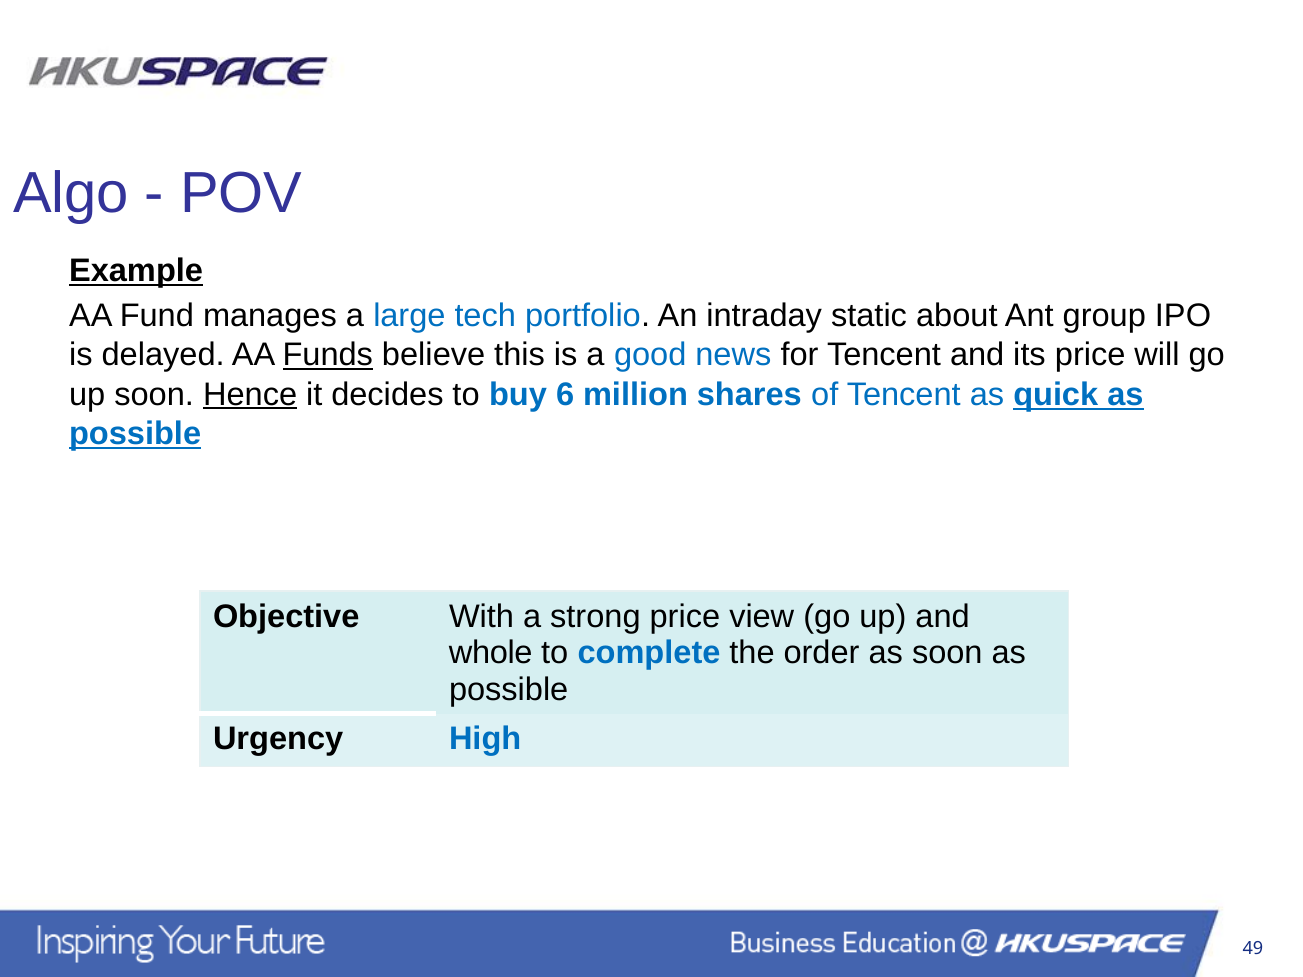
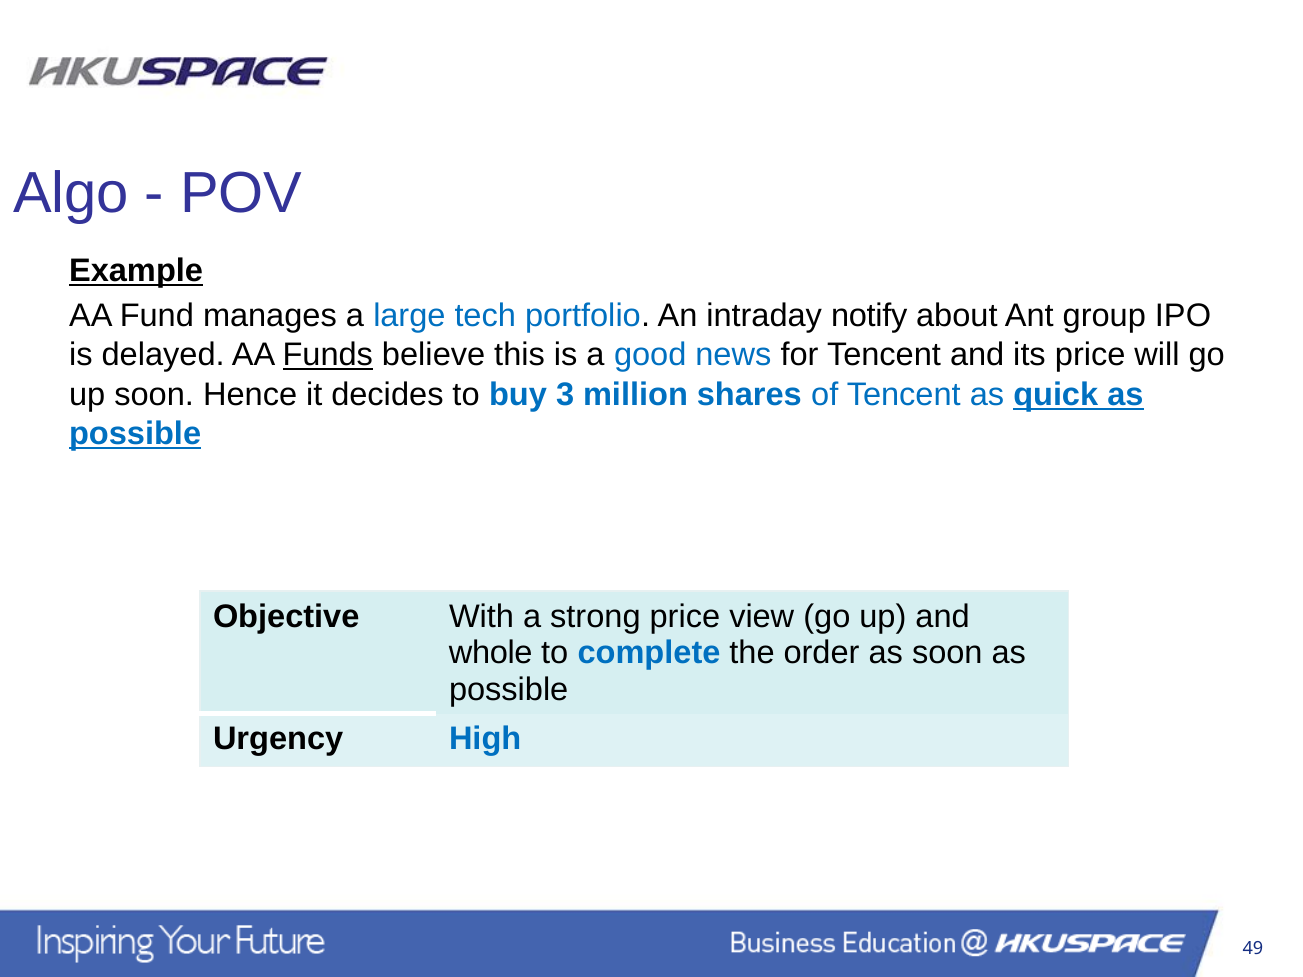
static: static -> notify
Hence underline: present -> none
6: 6 -> 3
